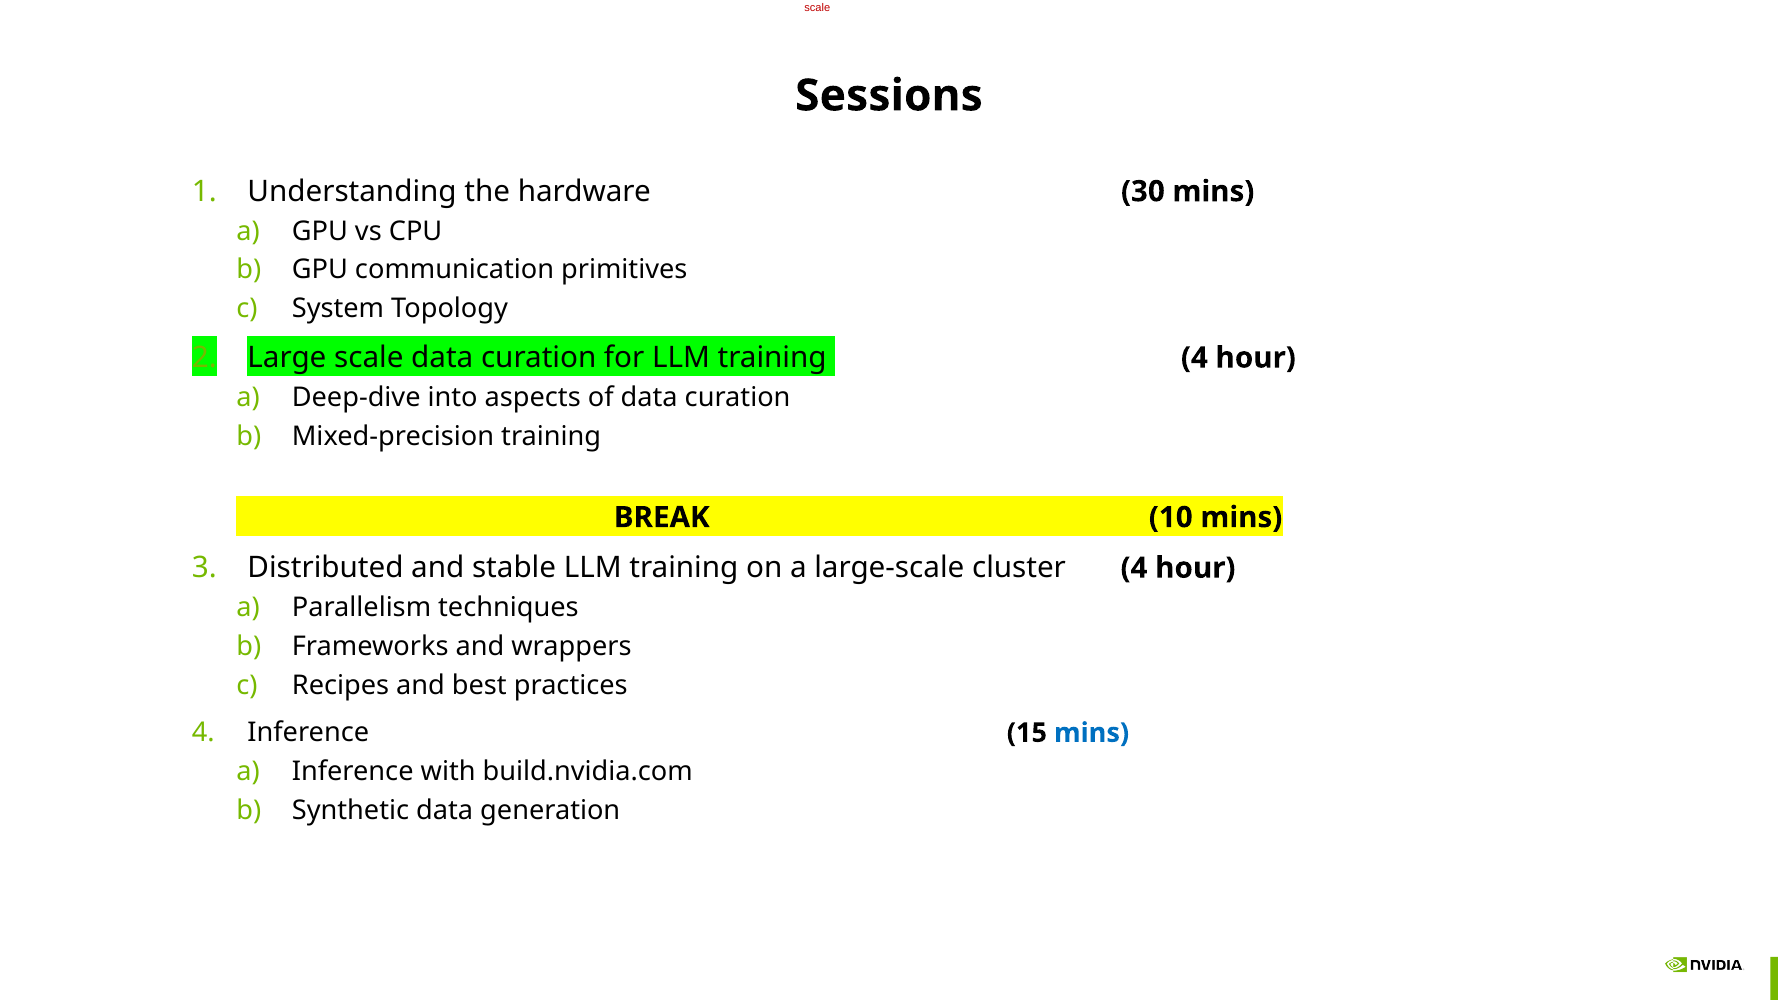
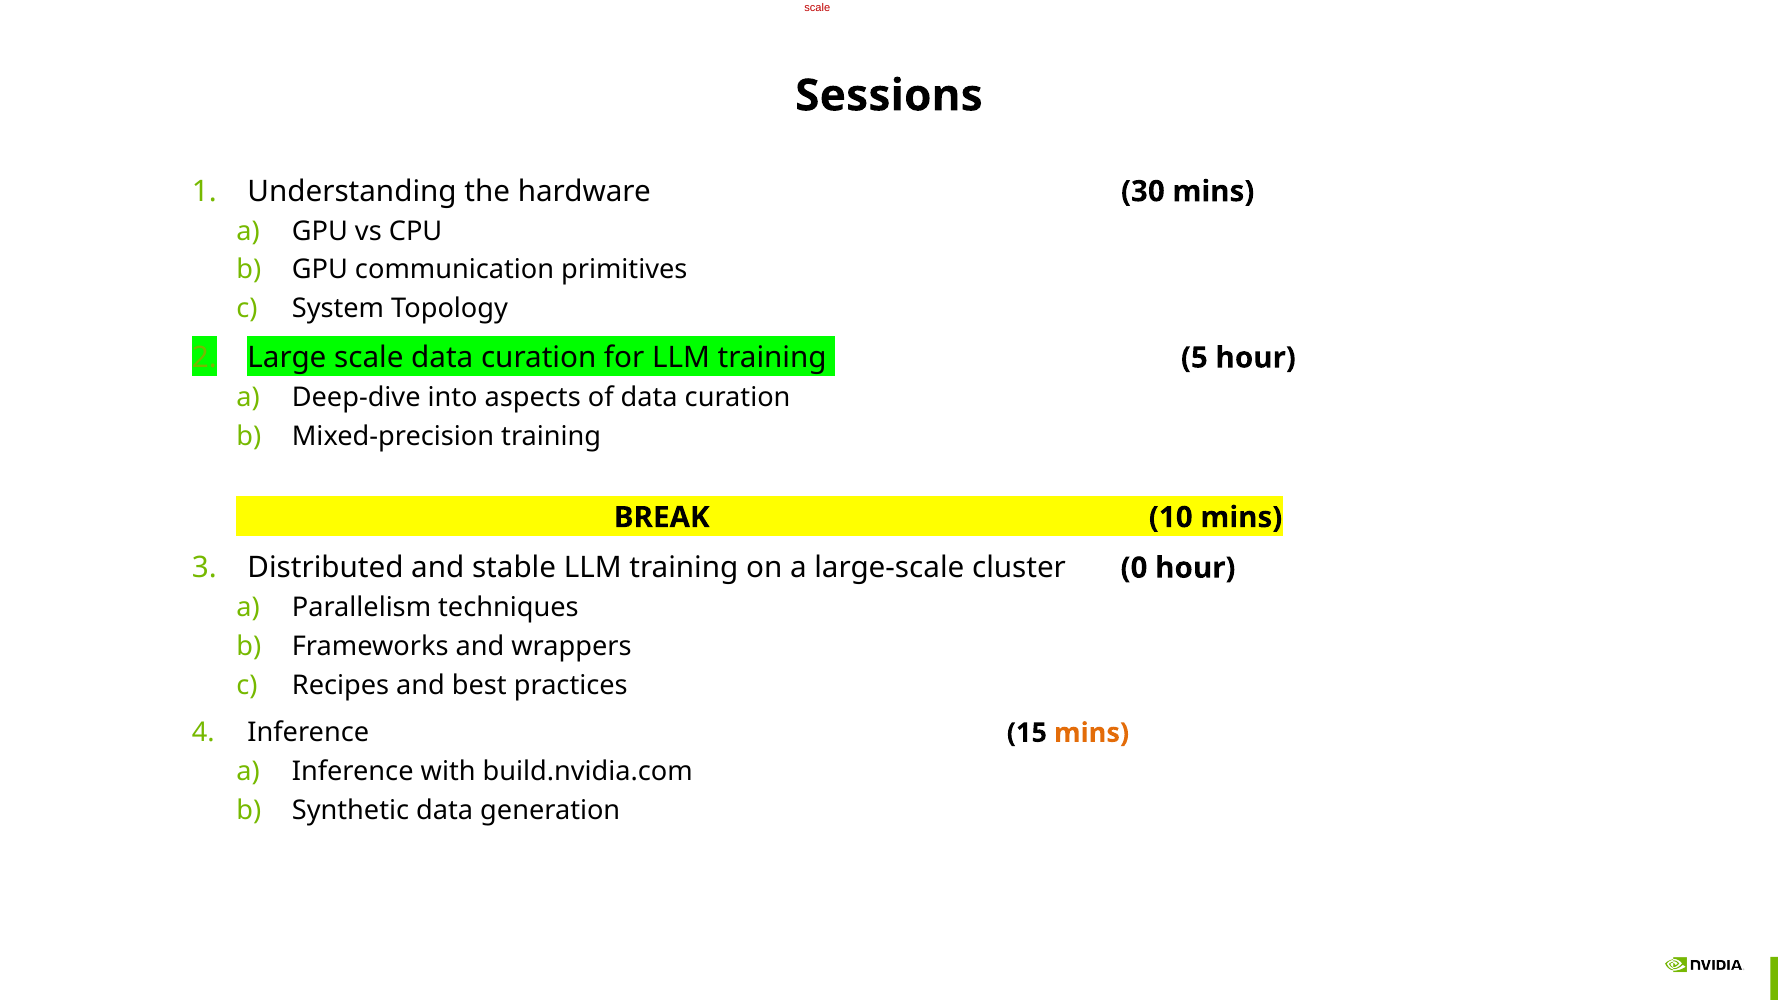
training 4: 4 -> 5
cluster 4: 4 -> 0
mins at (1092, 733) colour: blue -> orange
